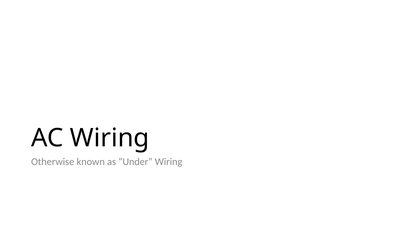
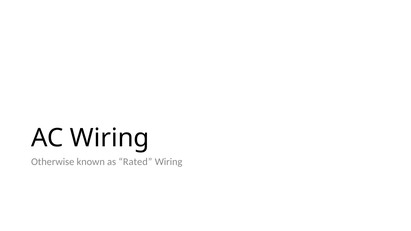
Under: Under -> Rated
